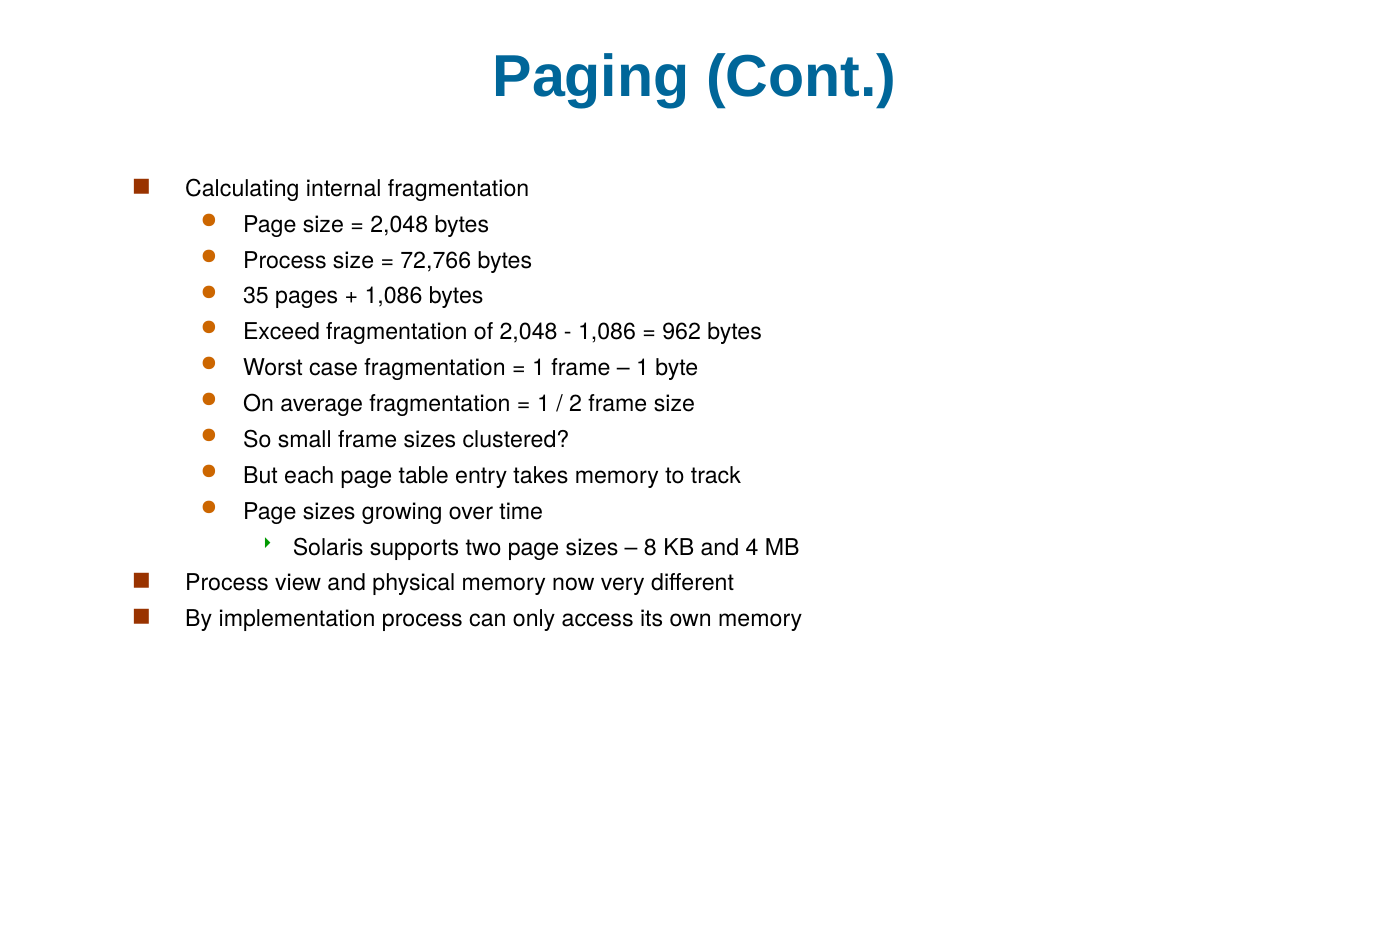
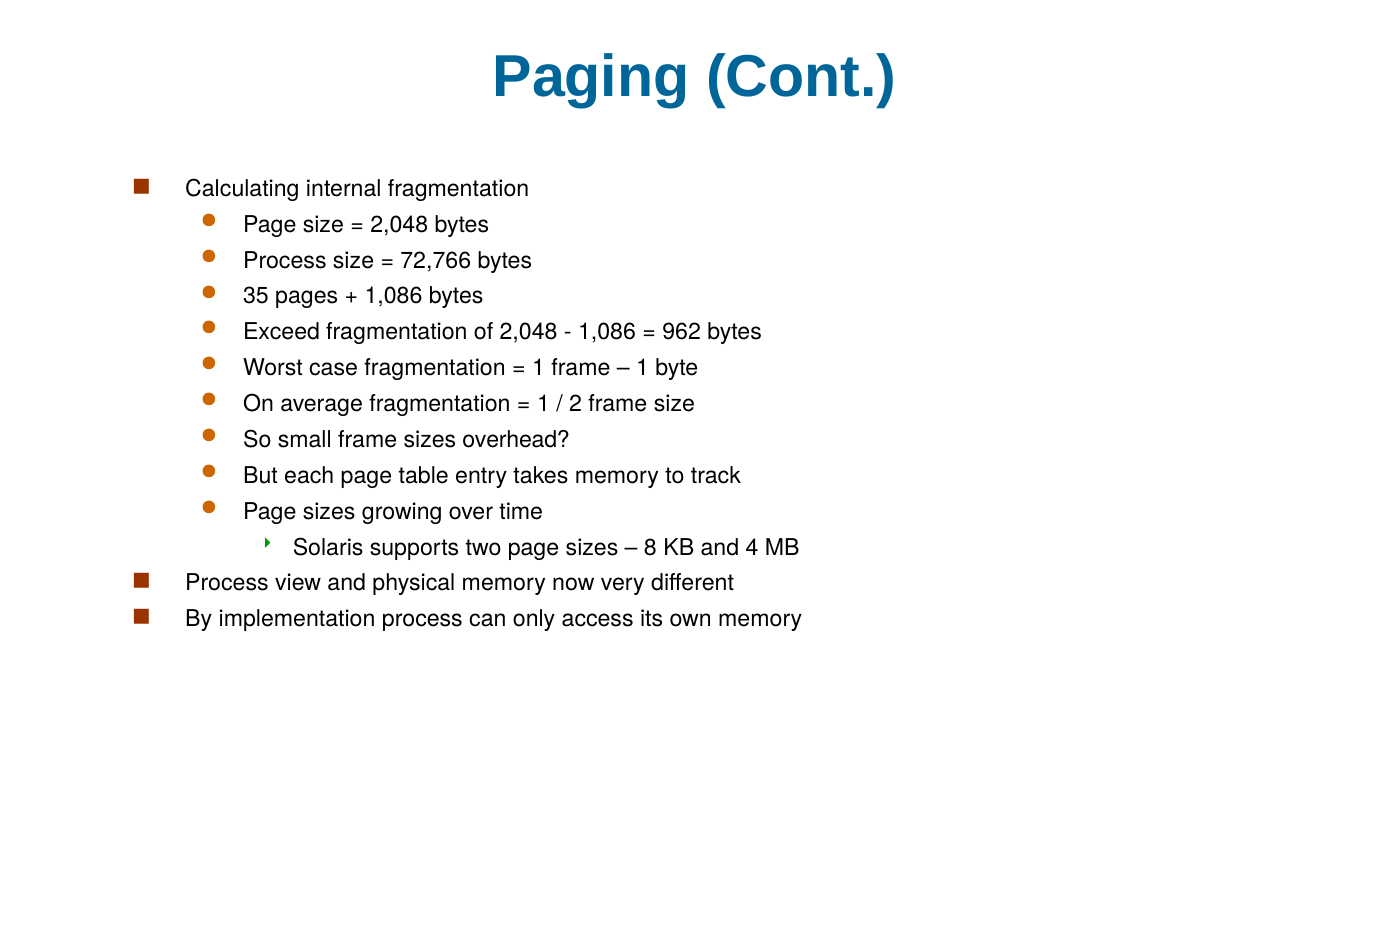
clustered: clustered -> overhead
